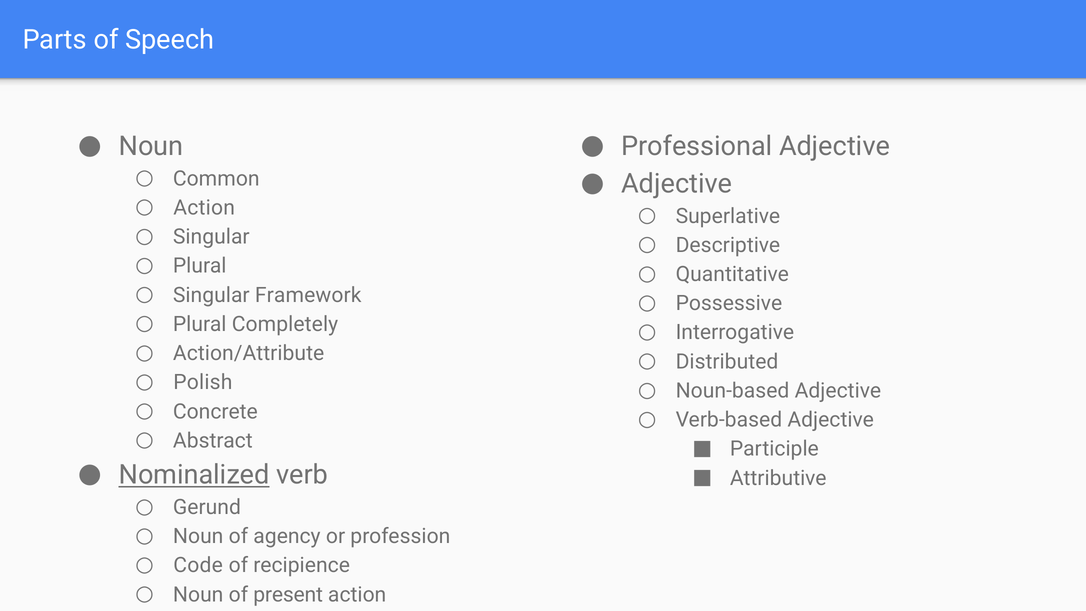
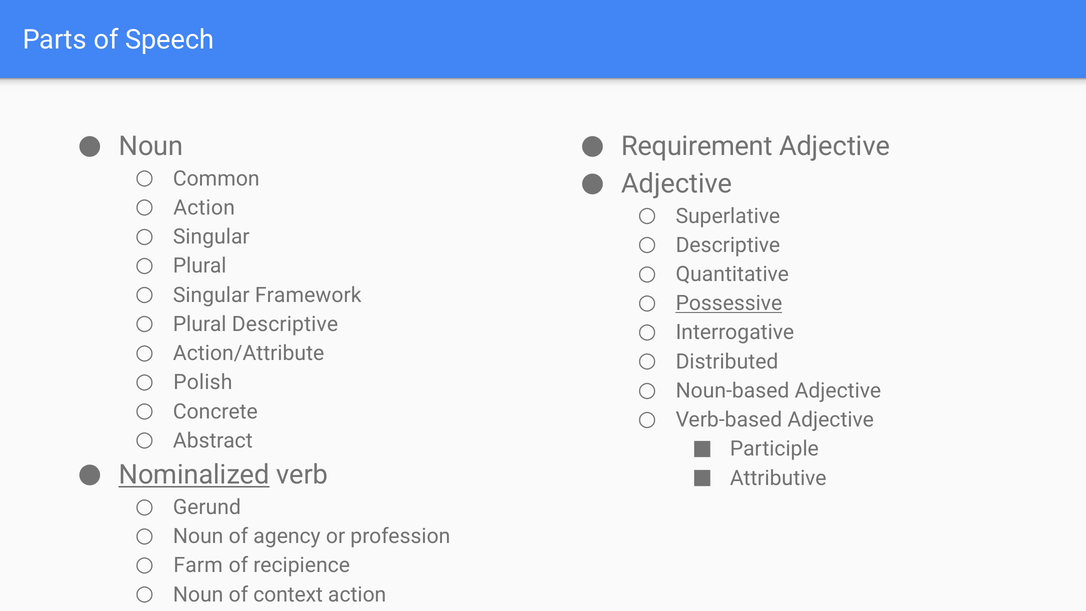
Professional: Professional -> Requirement
Possessive underline: none -> present
Plural Completely: Completely -> Descriptive
Code: Code -> Farm
present: present -> context
